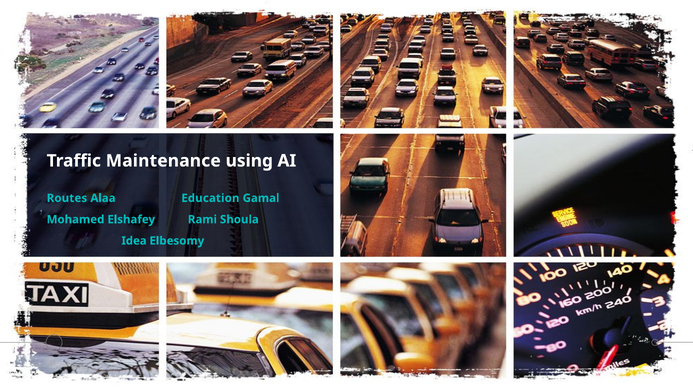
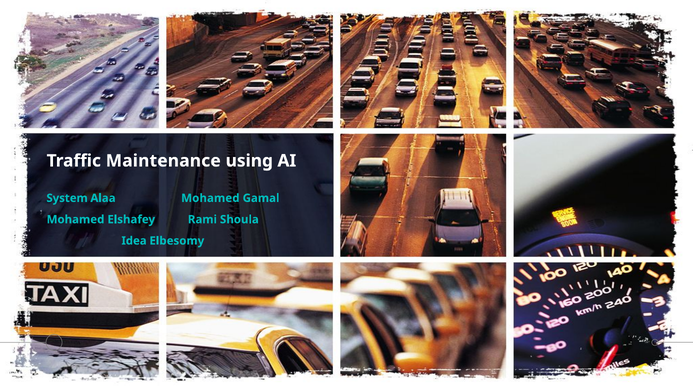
Routes: Routes -> System
Alaa Education: Education -> Mohamed
